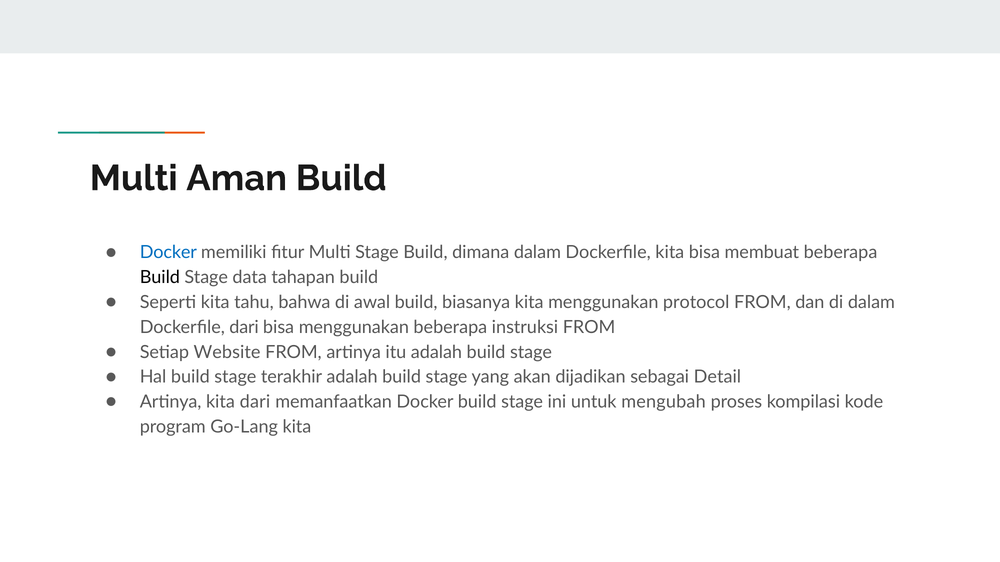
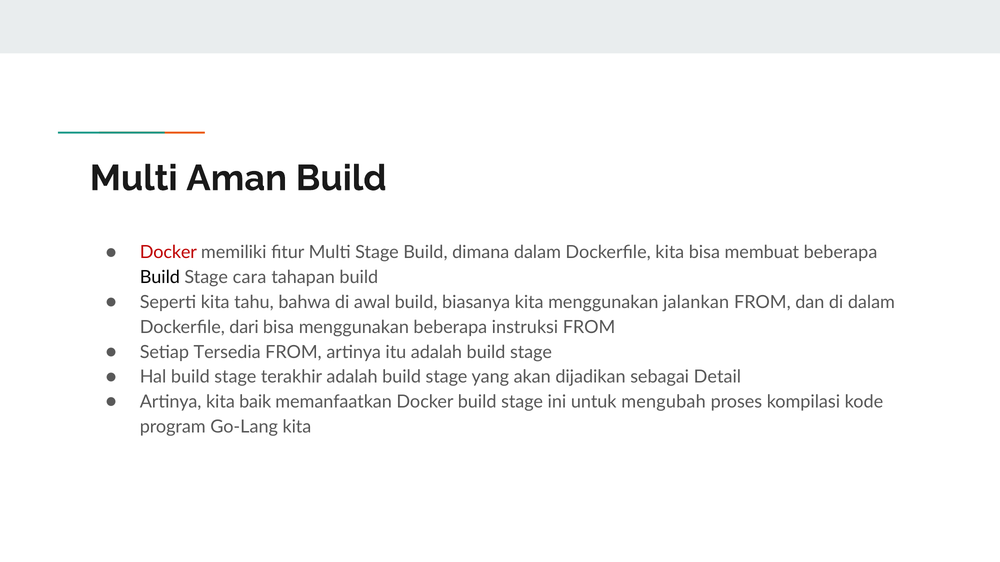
Docker at (168, 253) colour: blue -> red
data: data -> cara
protocol: protocol -> jalankan
Website: Website -> Tersedia
kita dari: dari -> baik
